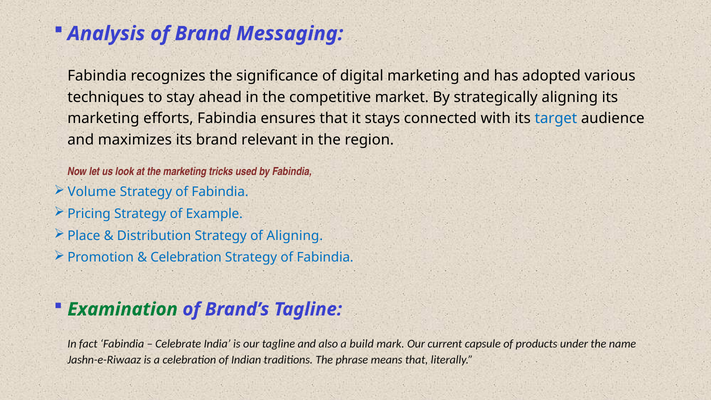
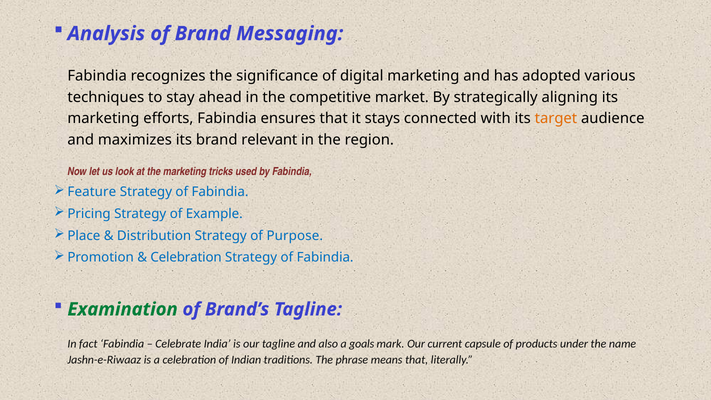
target colour: blue -> orange
Volume: Volume -> Feature
of Aligning: Aligning -> Purpose
build: build -> goals
